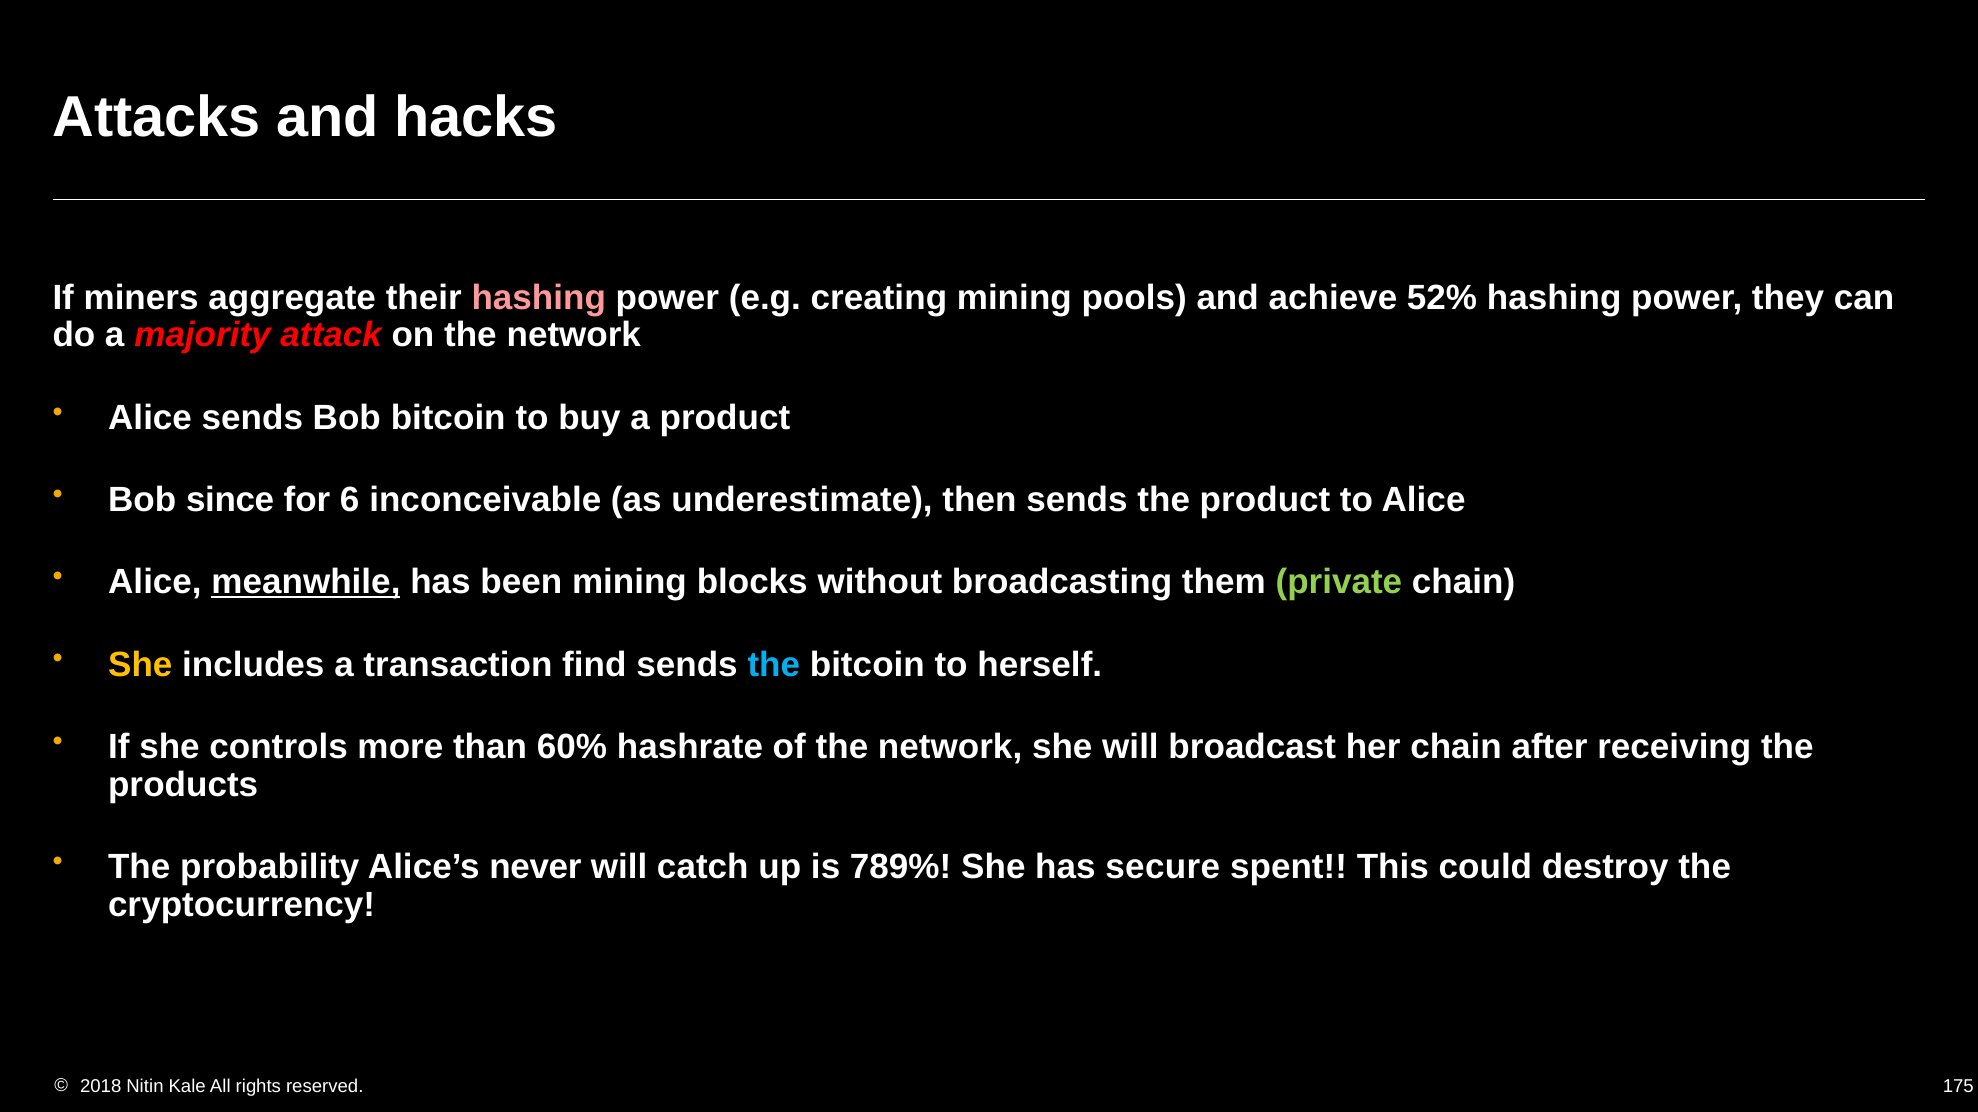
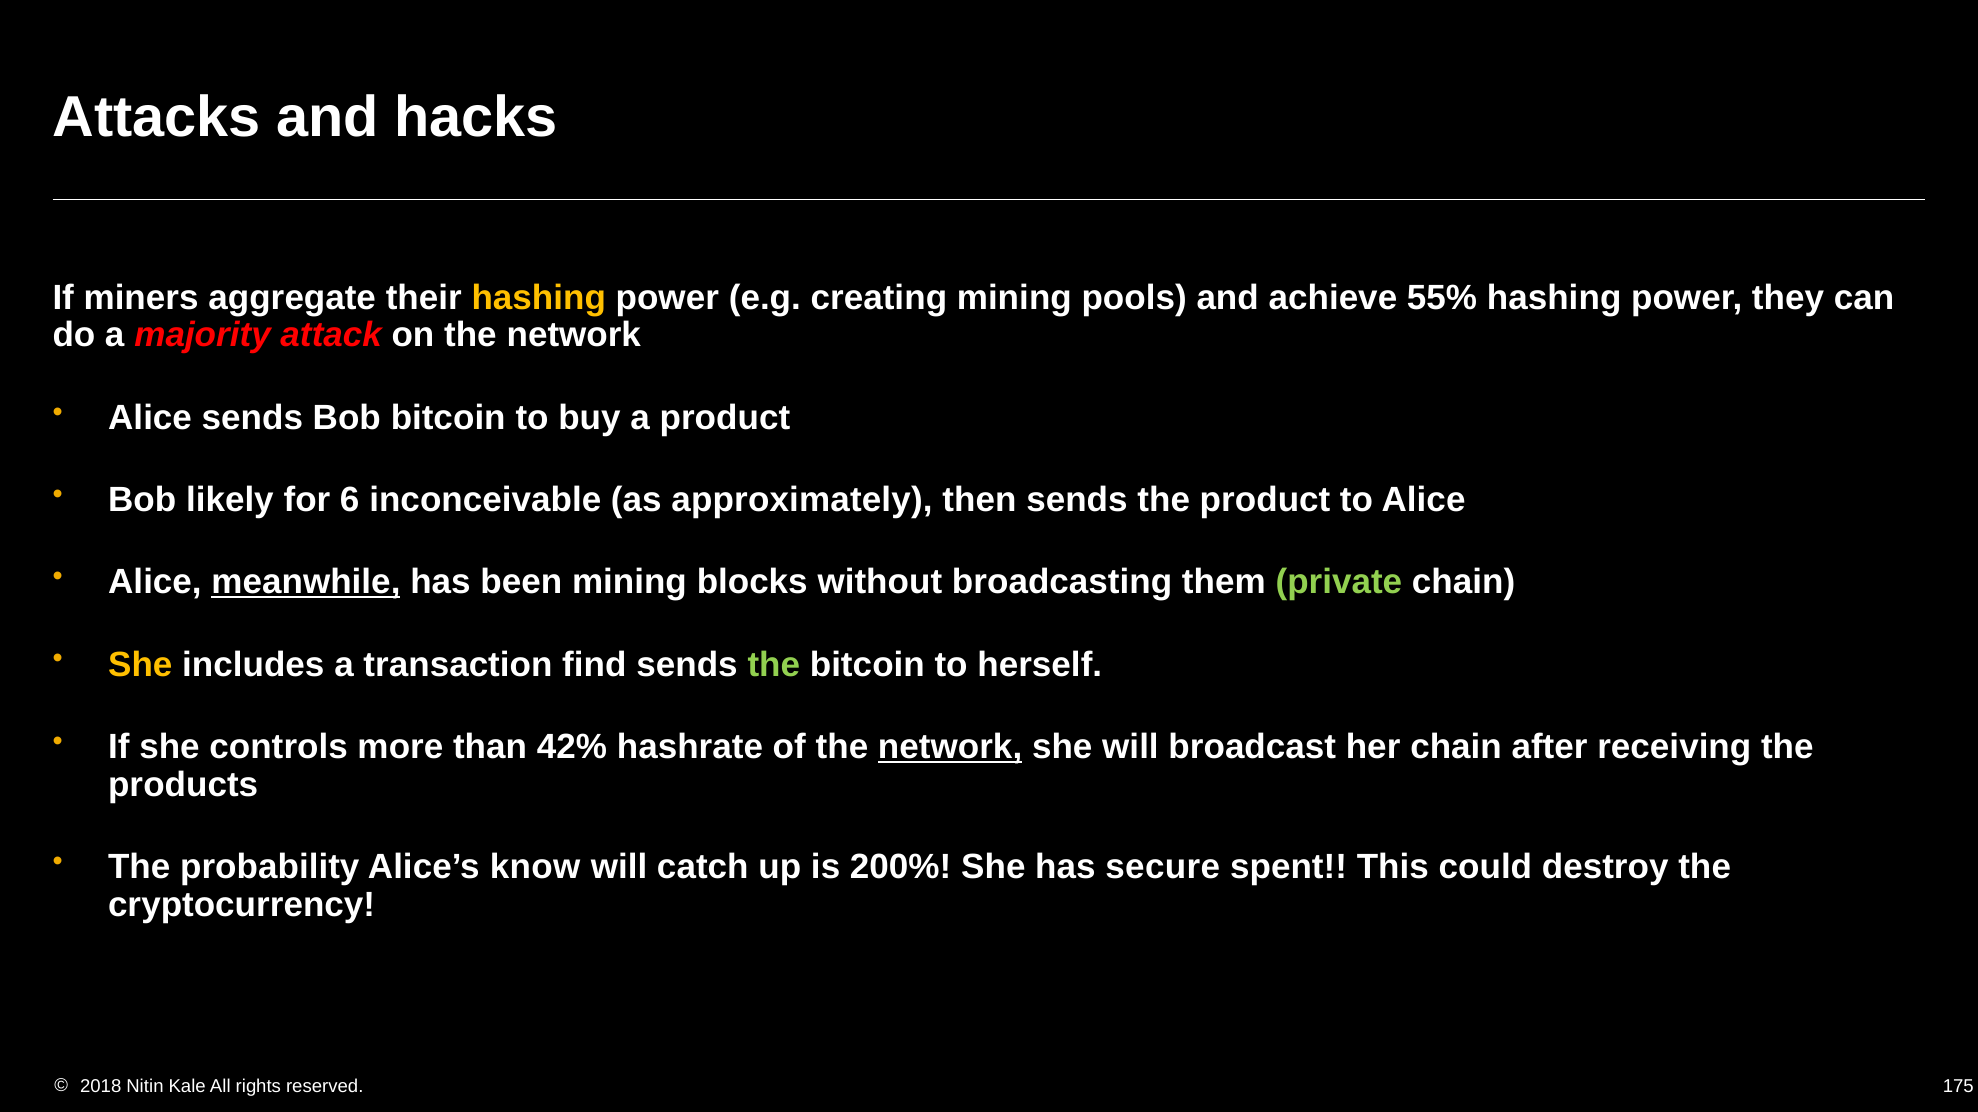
hashing at (539, 298) colour: pink -> yellow
52%: 52% -> 55%
since: since -> likely
underestimate: underestimate -> approximately
the at (774, 665) colour: light blue -> light green
60%: 60% -> 42%
network at (950, 747) underline: none -> present
never: never -> know
789%: 789% -> 200%
